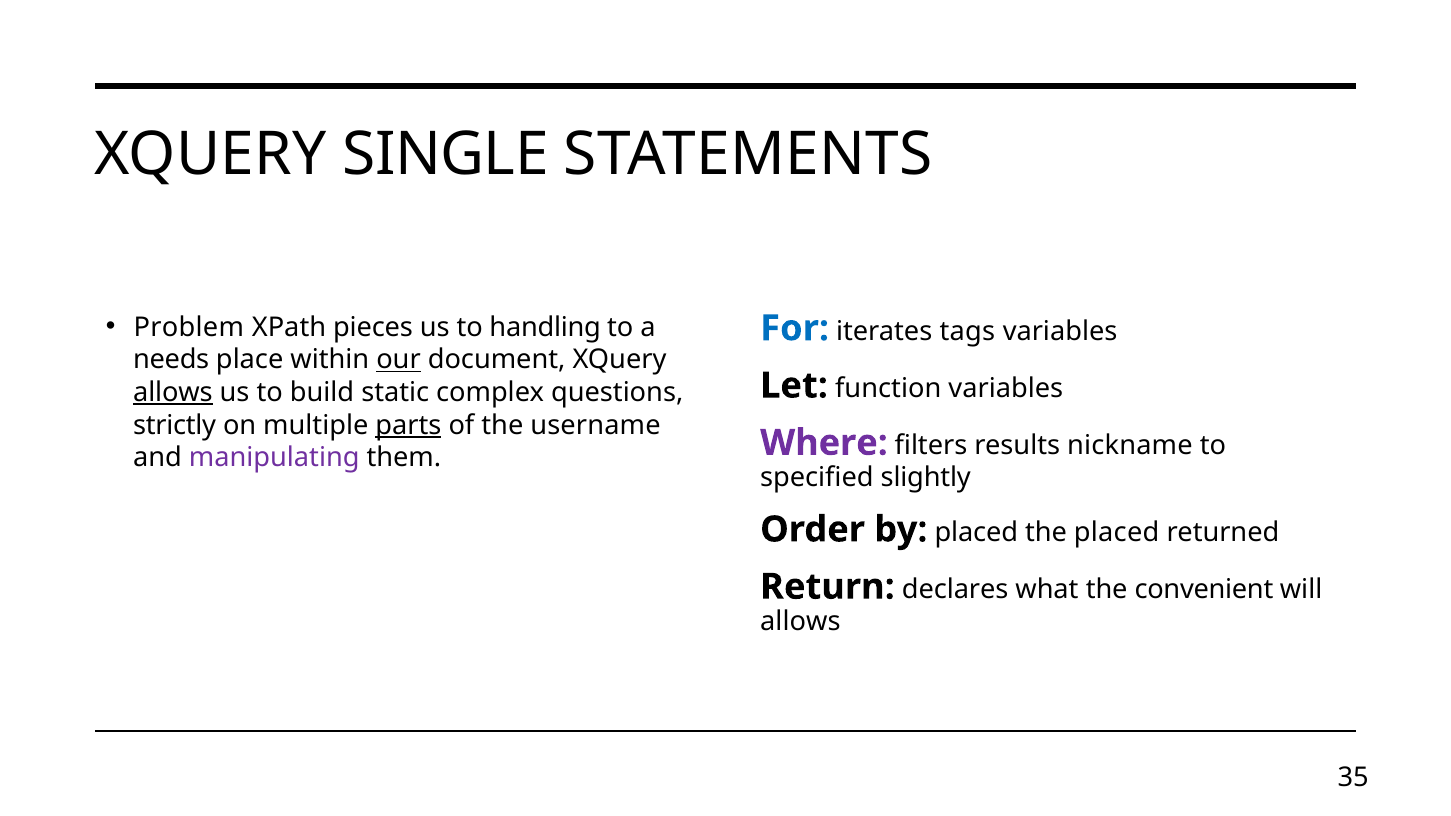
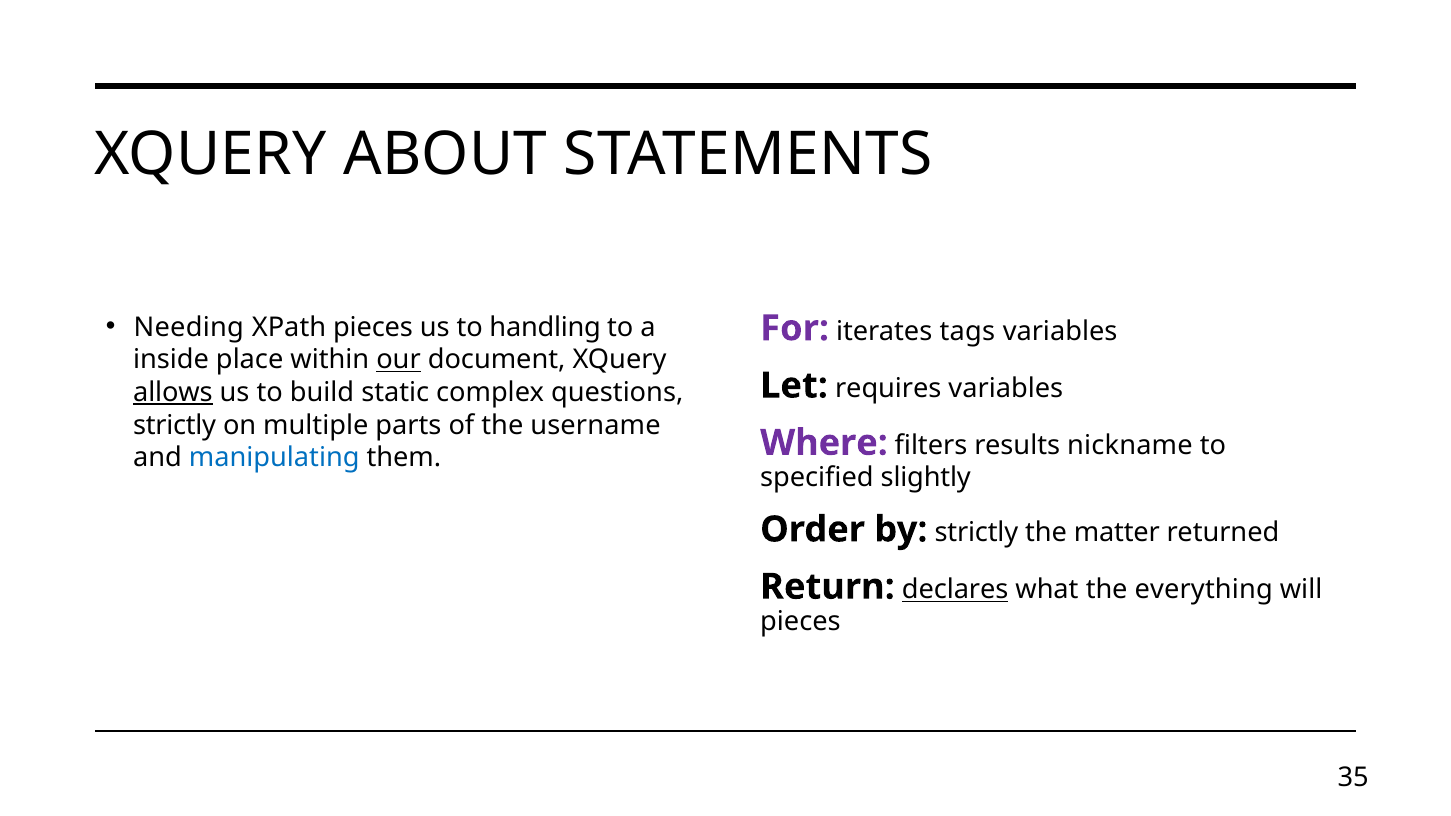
SINGLE: SINGLE -> ABOUT
Problem: Problem -> Needing
For colour: blue -> purple
needs: needs -> inside
function: function -> requires
parts underline: present -> none
manipulating colour: purple -> blue
by placed: placed -> strictly
the placed: placed -> matter
declares underline: none -> present
convenient: convenient -> everything
allows at (800, 621): allows -> pieces
